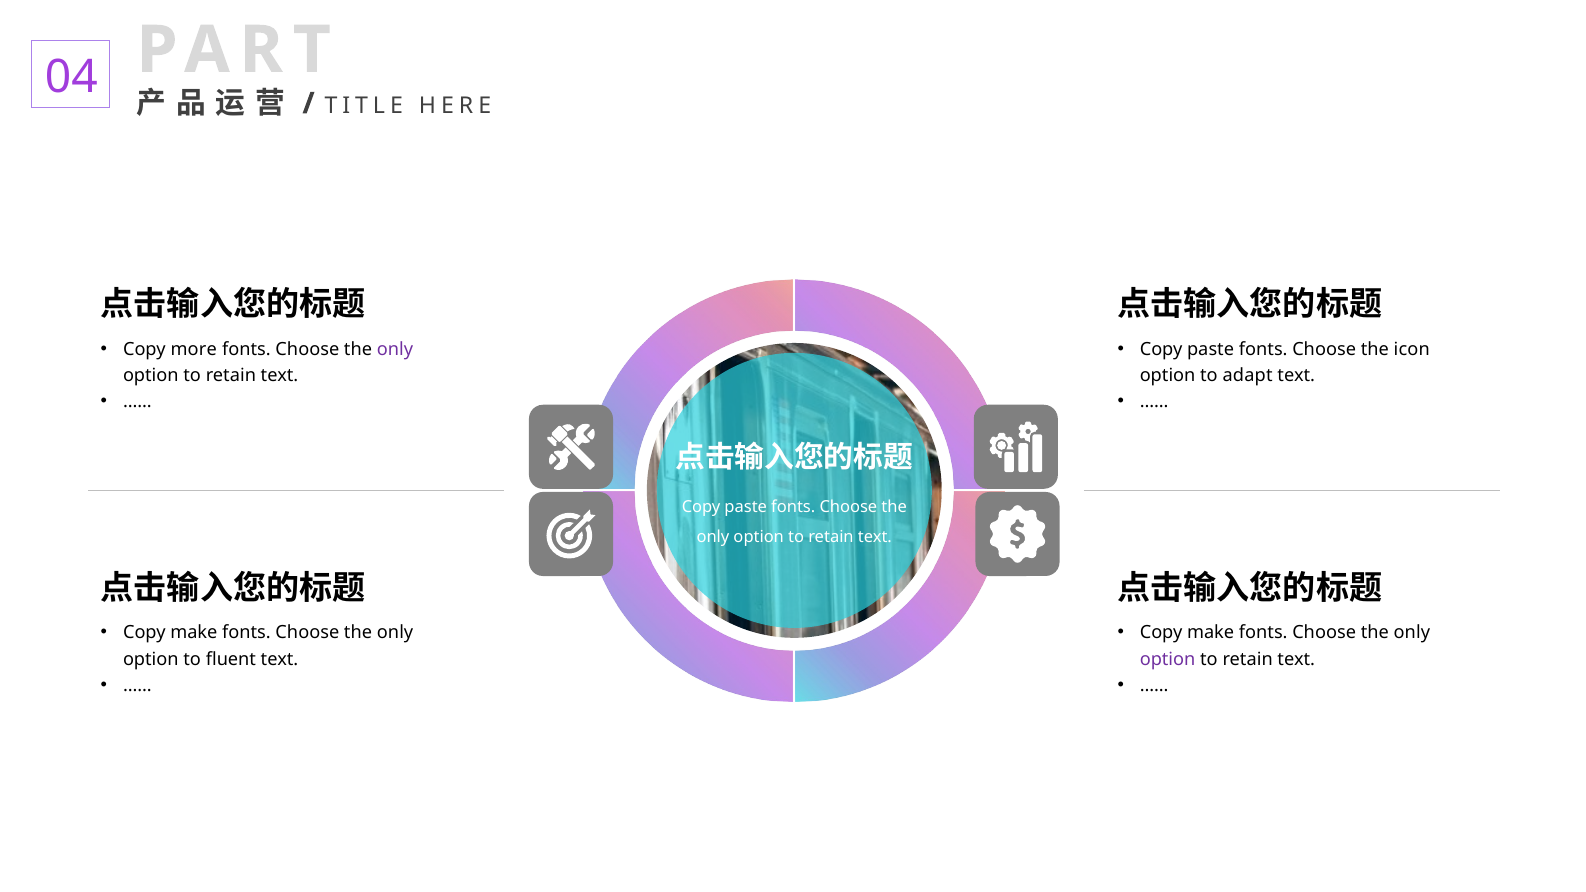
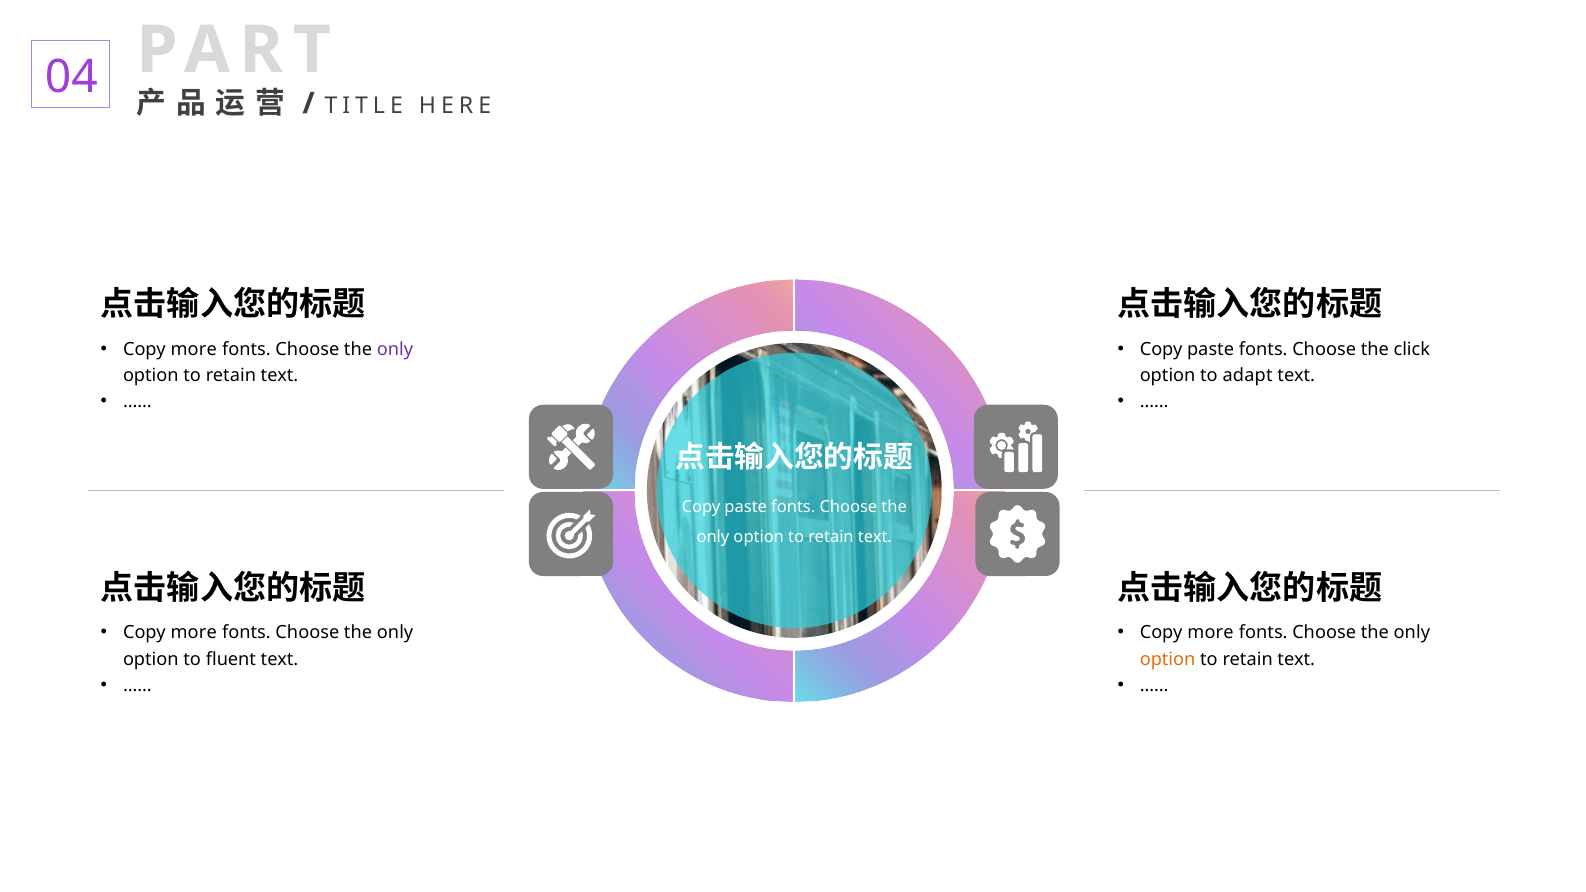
icon: icon -> click
make at (194, 633): make -> more
make at (1211, 633): make -> more
option at (1168, 659) colour: purple -> orange
